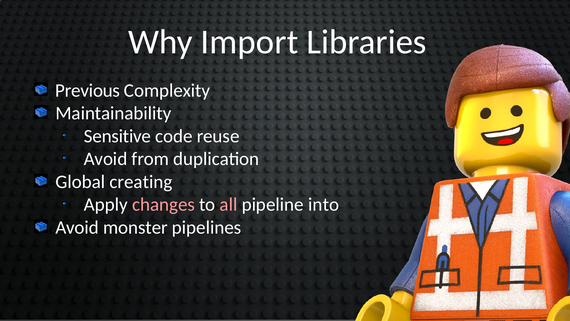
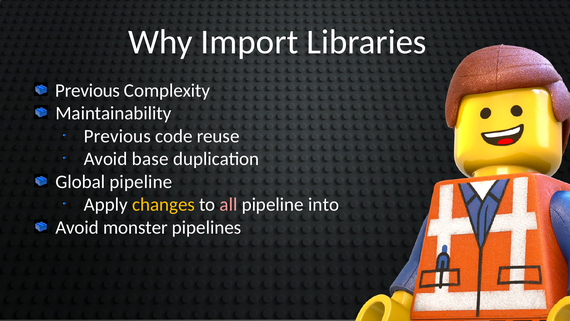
Sensitive at (118, 136): Sensitive -> Previous
from: from -> base
Global creating: creating -> pipeline
changes colour: pink -> yellow
